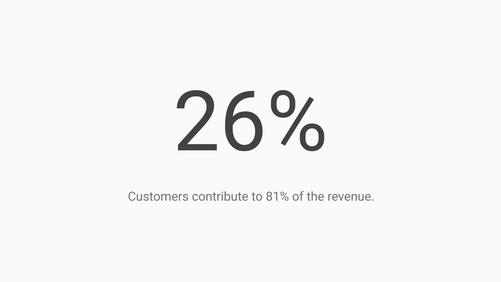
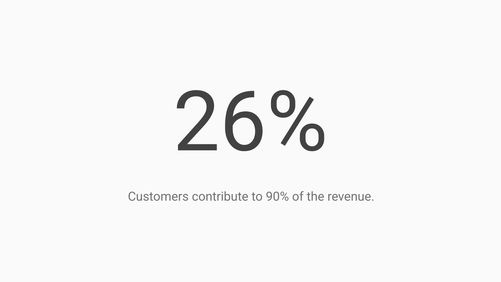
81%: 81% -> 90%
